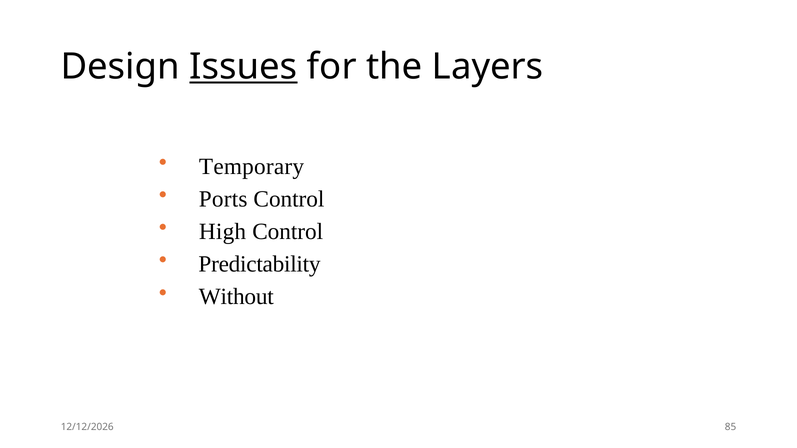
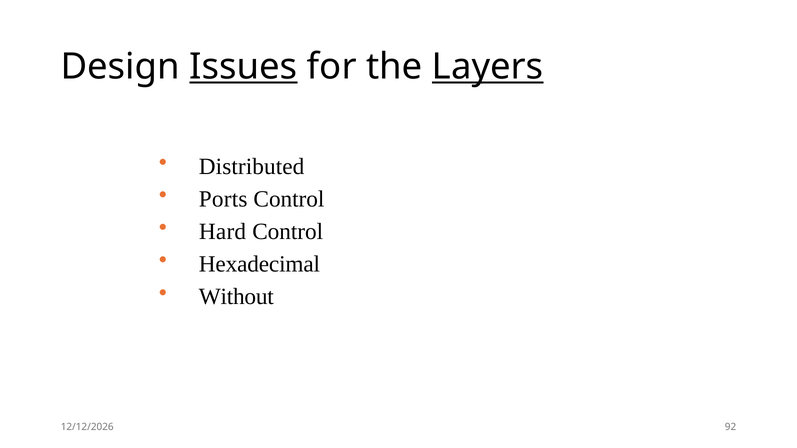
Layers underline: none -> present
Temporary: Temporary -> Distributed
High: High -> Hard
Predictability: Predictability -> Hexadecimal
85: 85 -> 92
